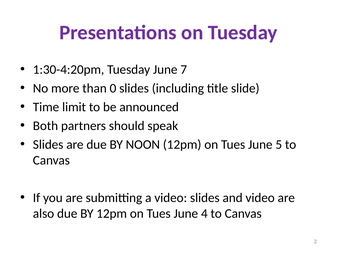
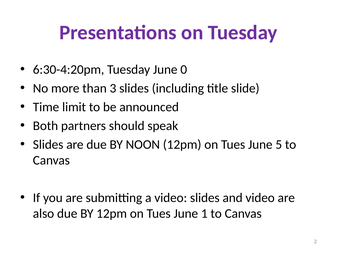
1:30-4:20pm: 1:30-4:20pm -> 6:30-4:20pm
7: 7 -> 0
0: 0 -> 3
4: 4 -> 1
